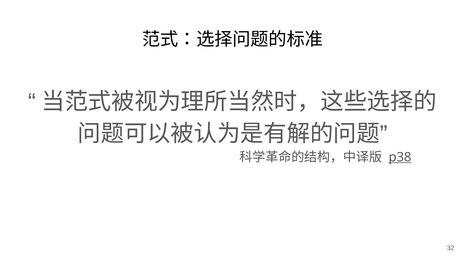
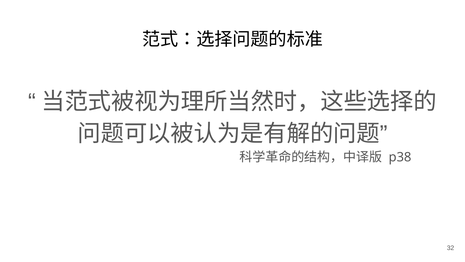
p38 underline: present -> none
